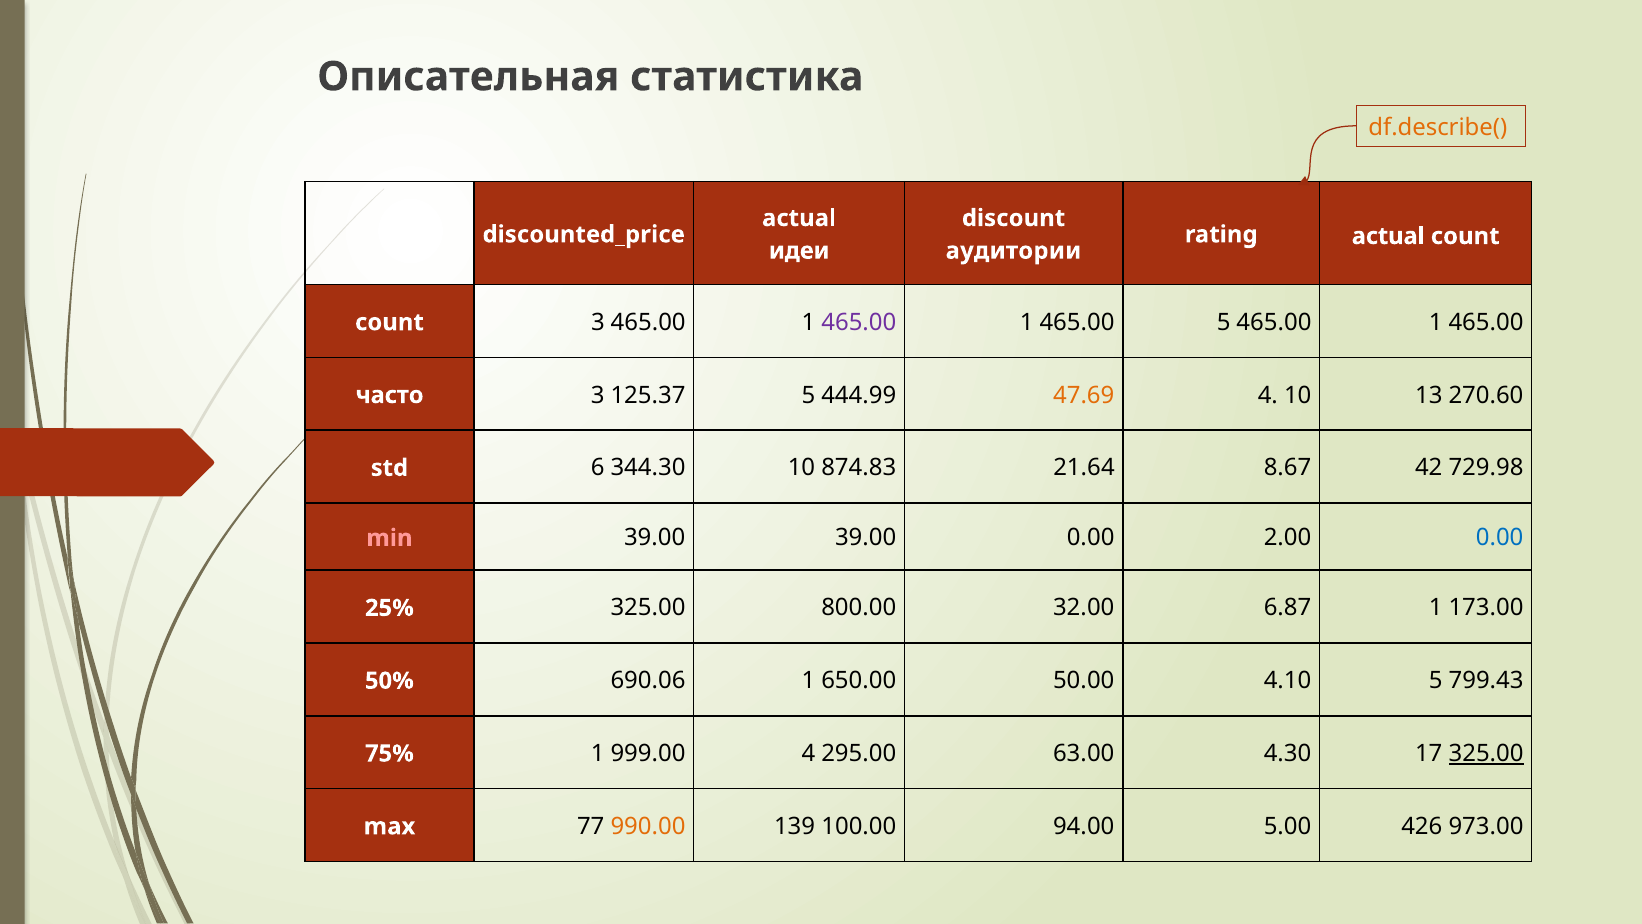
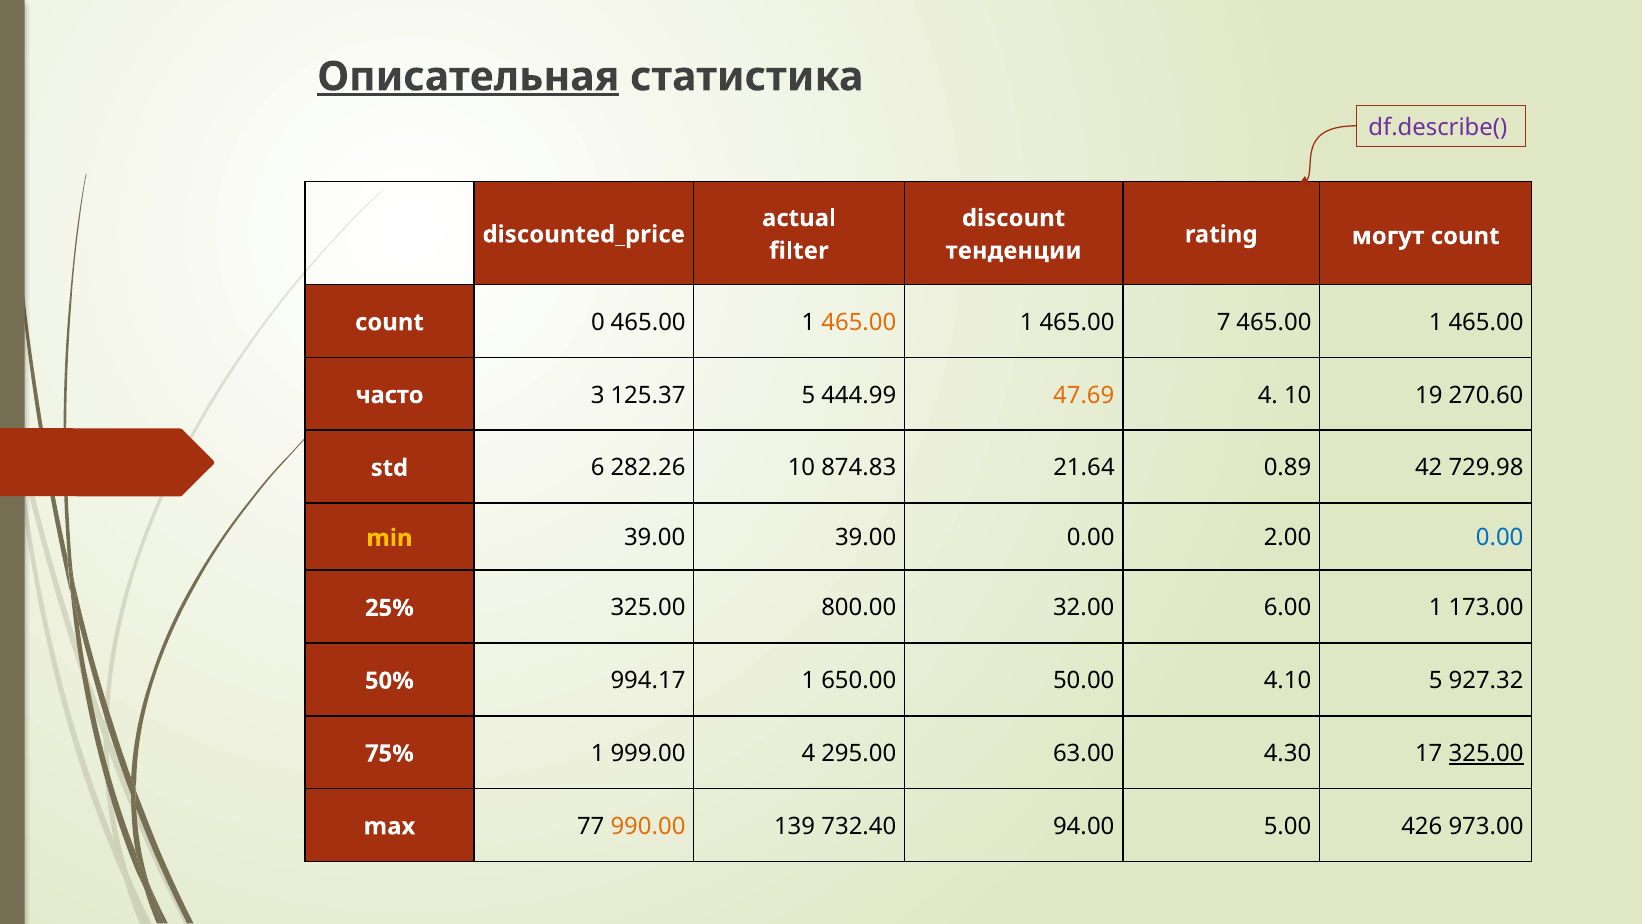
Описательная underline: none -> present
df.describe( colour: orange -> purple
rating actual: actual -> могут
идеи: идеи -> filter
аудитории: аудитории -> тенденции
count 3: 3 -> 0
465.00 at (859, 322) colour: purple -> orange
465.00 5: 5 -> 7
13: 13 -> 19
344.30: 344.30 -> 282.26
8.67: 8.67 -> 0.89
min colour: pink -> yellow
6.87: 6.87 -> 6.00
690.06: 690.06 -> 994.17
799.43: 799.43 -> 927.32
100.00: 100.00 -> 732.40
